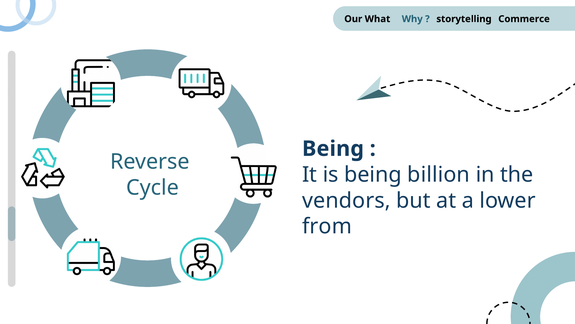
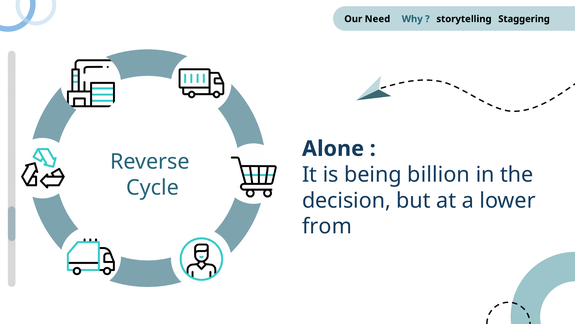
What: What -> Need
Commerce: Commerce -> Staggering
Being at (333, 149): Being -> Alone
vendors: vendors -> decision
